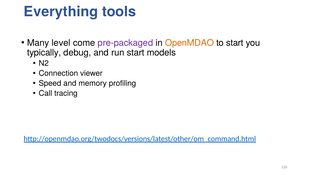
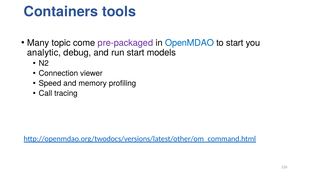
Everything: Everything -> Containers
level: level -> topic
OpenMDAO colour: orange -> blue
typically: typically -> analytic
